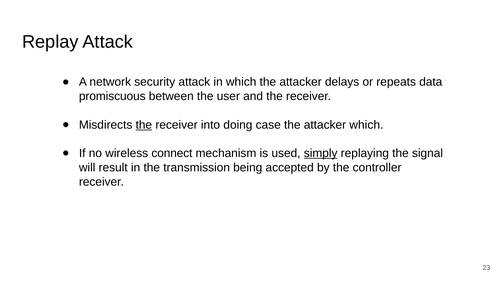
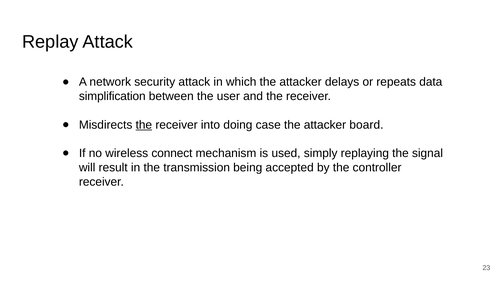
promiscuous: promiscuous -> simplification
attacker which: which -> board
simply underline: present -> none
